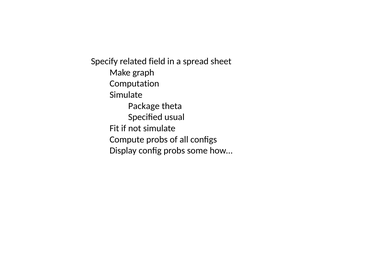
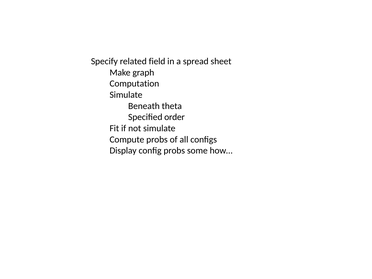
Package: Package -> Beneath
usual: usual -> order
